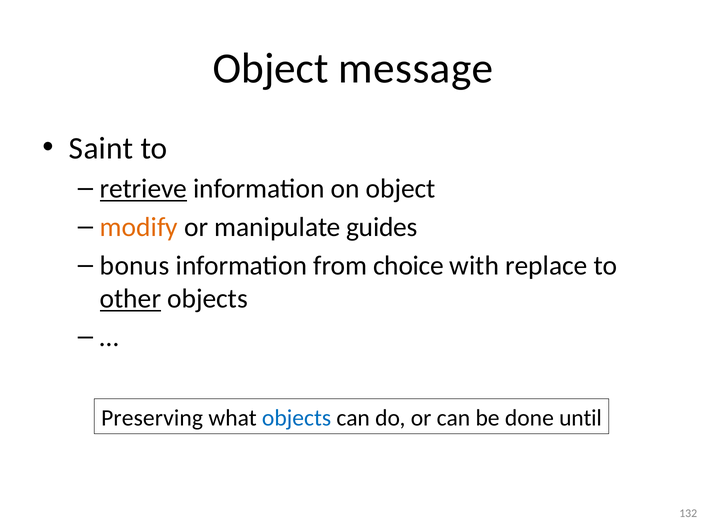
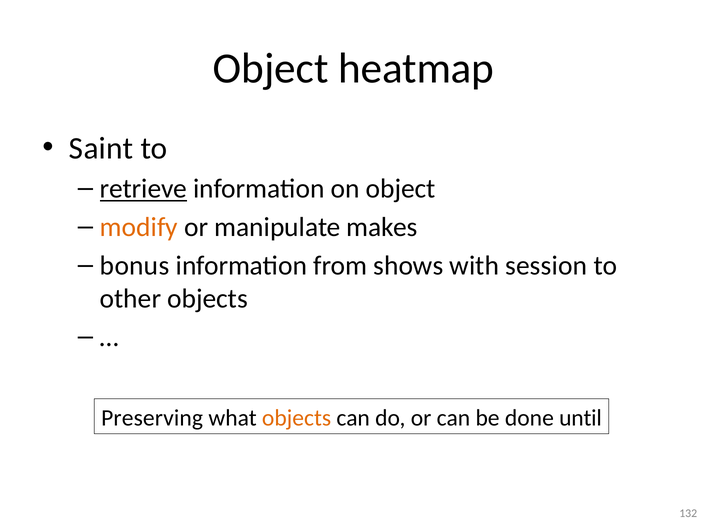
message: message -> heatmap
guides: guides -> makes
choice: choice -> shows
replace: replace -> session
other underline: present -> none
objects at (297, 418) colour: blue -> orange
